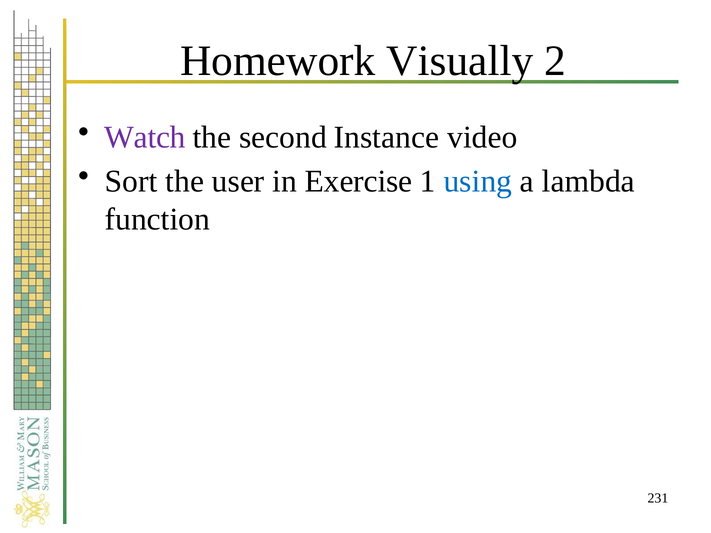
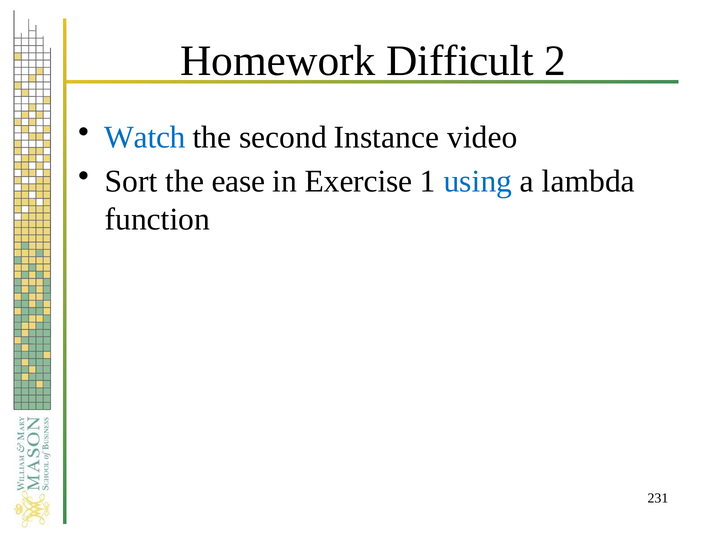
Visually: Visually -> Difficult
Watch colour: purple -> blue
user: user -> ease
